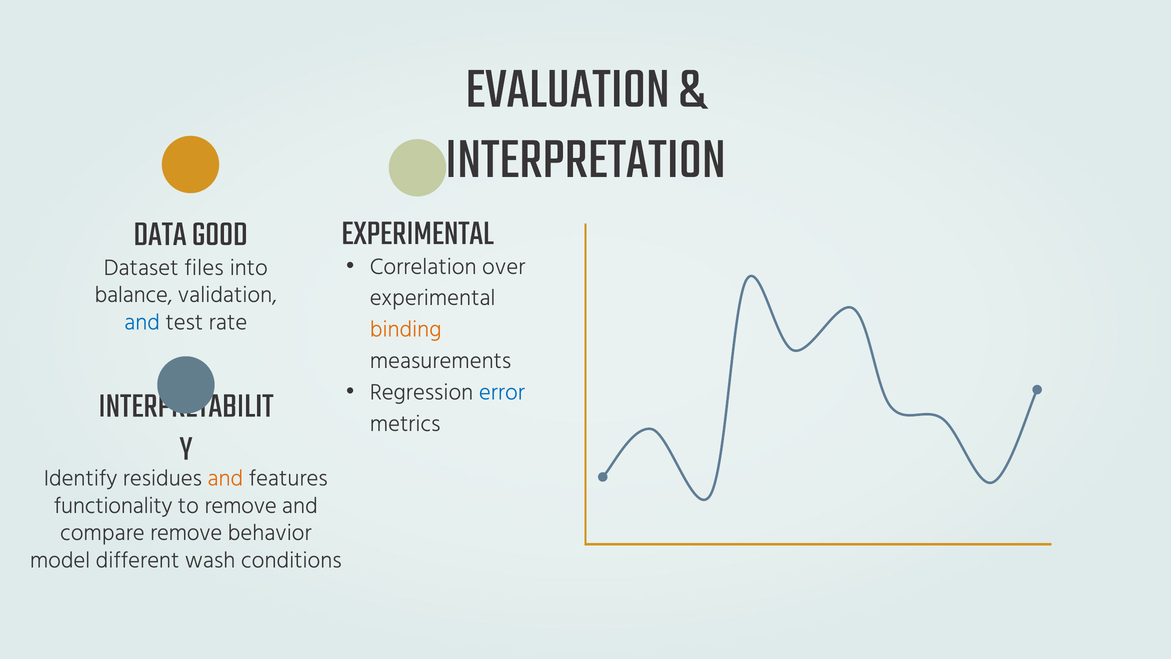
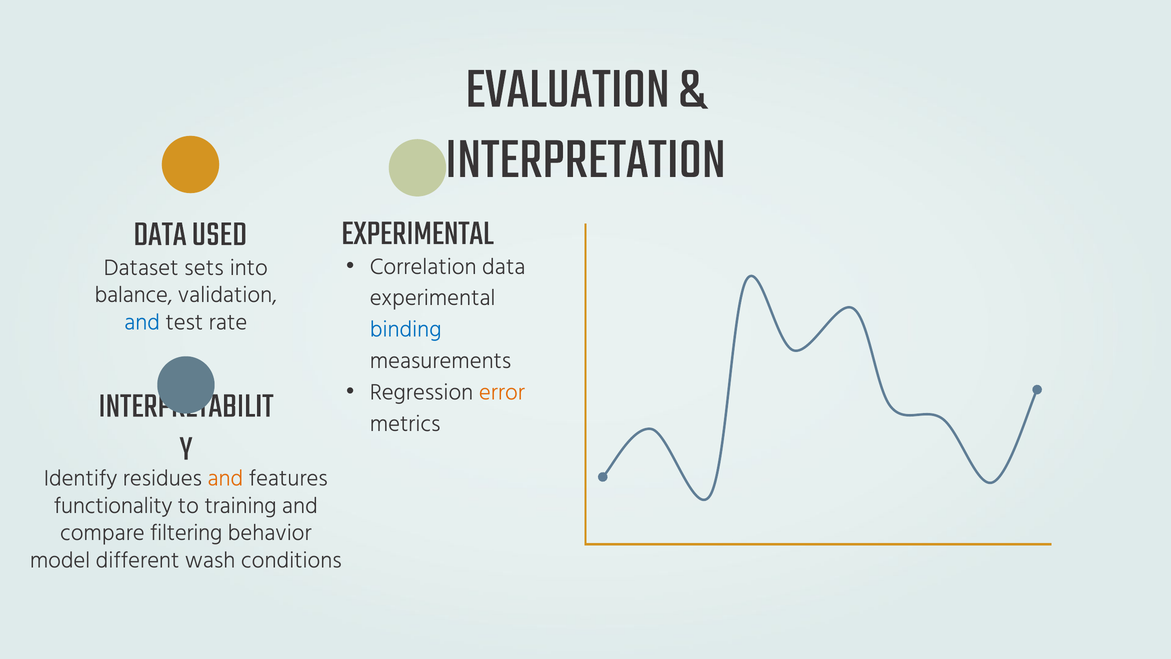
GOOD: GOOD -> USED
Correlation over: over -> data
files: files -> sets
binding colour: orange -> blue
error colour: blue -> orange
to remove: remove -> training
compare remove: remove -> filtering
